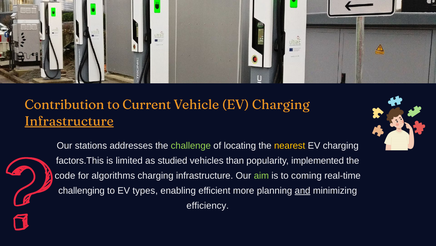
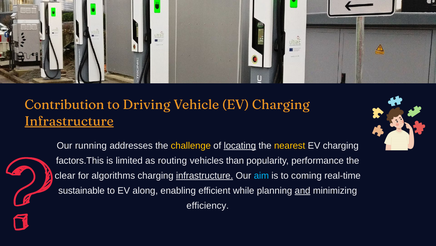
Current: Current -> Driving
stations: stations -> running
challenge colour: light green -> yellow
locating underline: none -> present
studied: studied -> routing
implemented: implemented -> performance
code: code -> clear
infrastructure at (205, 175) underline: none -> present
aim colour: light green -> light blue
challenging: challenging -> sustainable
types: types -> along
more: more -> while
